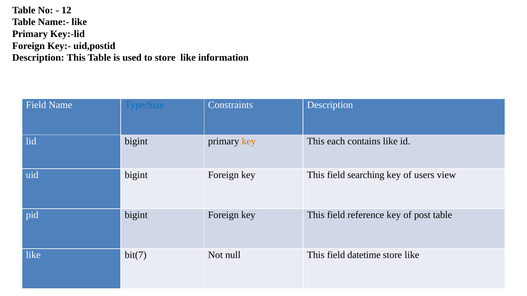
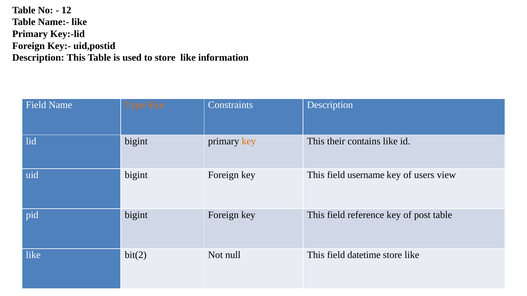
Type/Size colour: blue -> orange
each: each -> their
searching: searching -> username
bit(7: bit(7 -> bit(2
